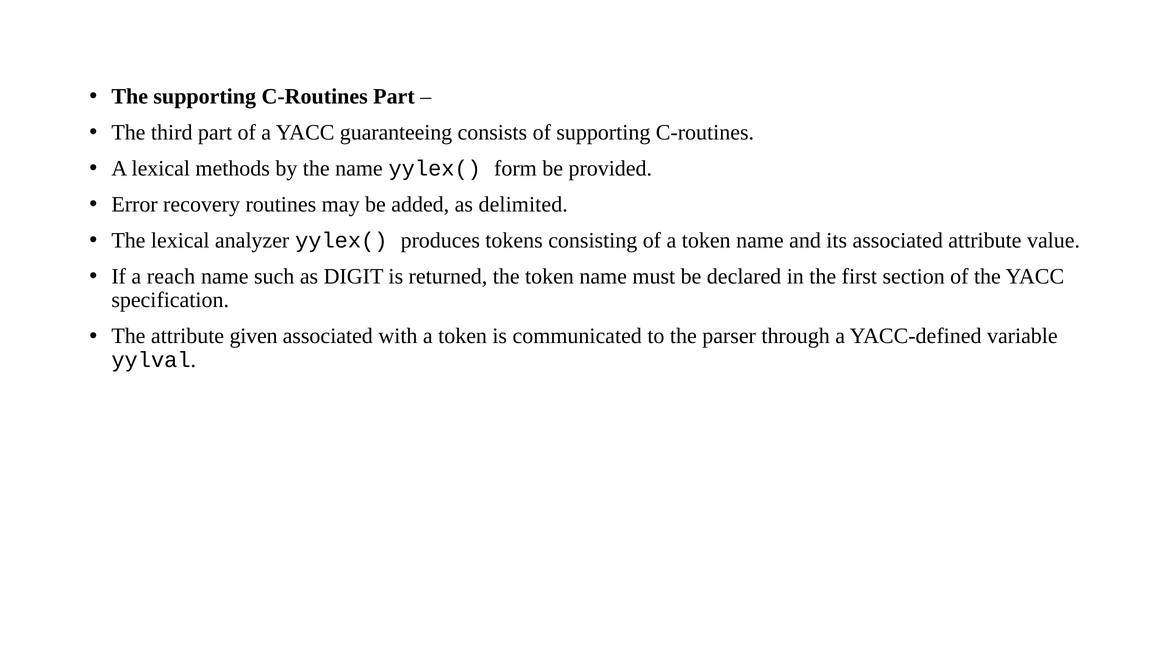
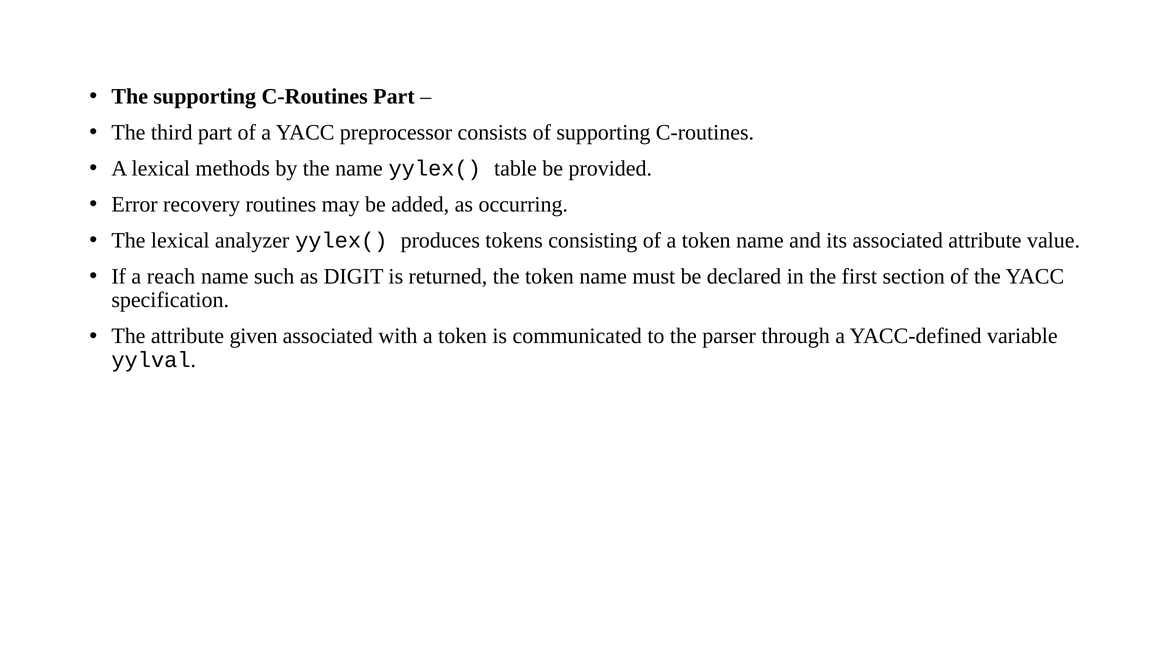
guaranteeing: guaranteeing -> preprocessor
form: form -> table
delimited: delimited -> occurring
